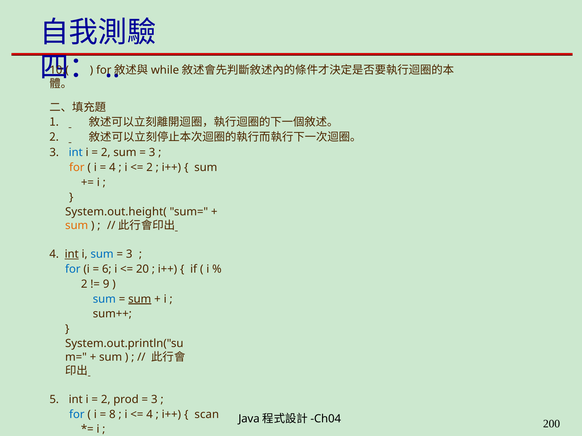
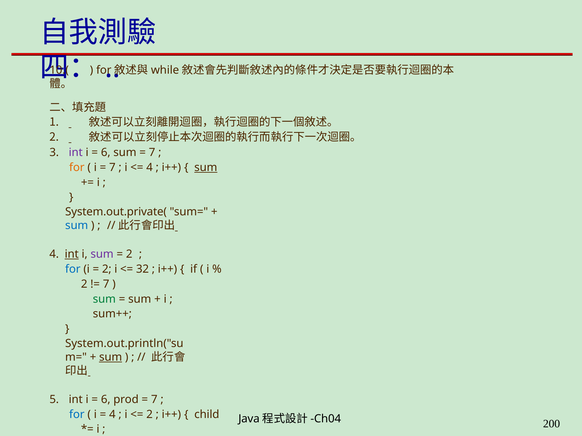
int at (76, 153) colour: blue -> purple
2 at (106, 153): 2 -> 6
3 at (152, 153): 3 -> 7
4 at (112, 168): 4 -> 7
2 at (150, 168): 2 -> 4
sum at (206, 168) underline: none -> present
System.out.height(: System.out.height( -> System.out.private(
sum at (77, 226) colour: orange -> blue
sum at (102, 254) colour: blue -> purple
3 at (129, 254): 3 -> 2
6 at (107, 269): 6 -> 2
20: 20 -> 32
9 at (106, 284): 9 -> 7
sum at (104, 299) colour: blue -> green
sum at (140, 299) underline: present -> none
sum at (111, 357) underline: none -> present
2 at (106, 400): 2 -> 6
3 at (154, 400): 3 -> 7
8 at (112, 415): 8 -> 4
4 at (150, 415): 4 -> 2
scan: scan -> child
